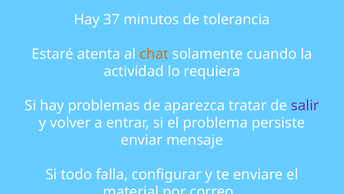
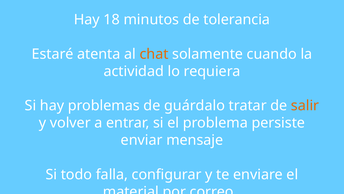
37: 37 -> 18
aparezca: aparezca -> guárdalo
salir colour: purple -> orange
